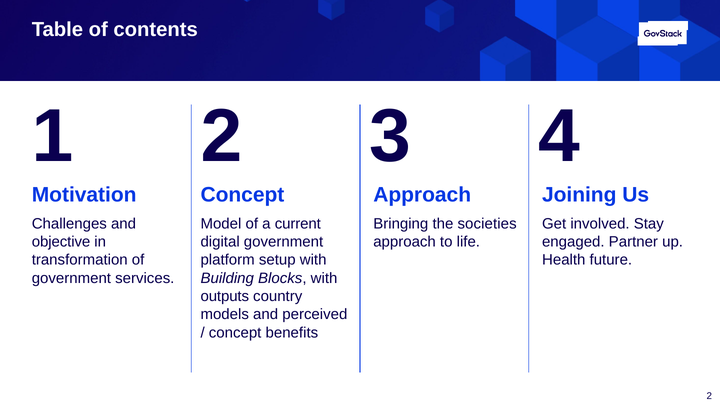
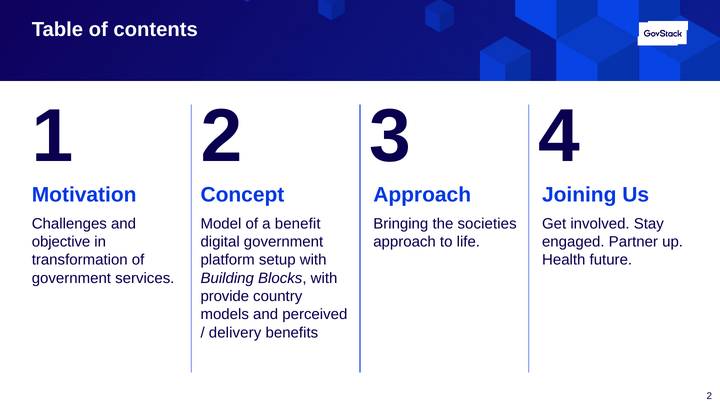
current: current -> benefit
outputs: outputs -> provide
concept at (235, 333): concept -> delivery
